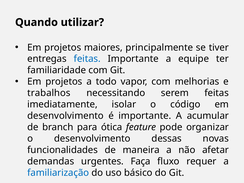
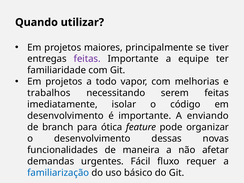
feitas at (87, 59) colour: blue -> purple
acumular: acumular -> enviando
Faça: Faça -> Fácil
